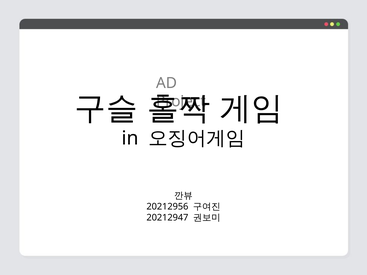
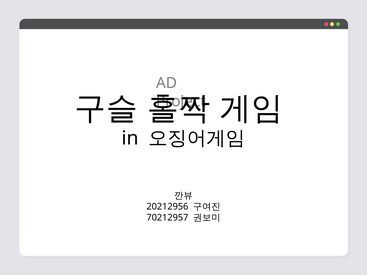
20212947: 20212947 -> 70212957
